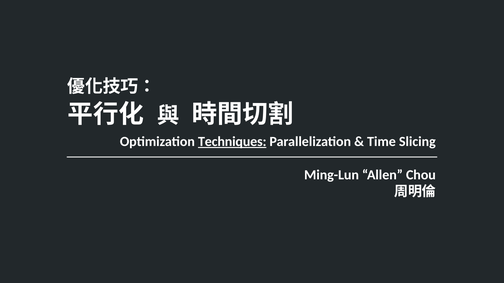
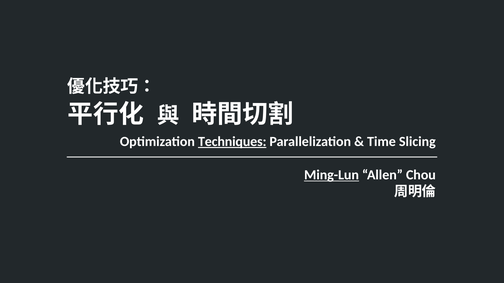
Ming-Lun underline: none -> present
